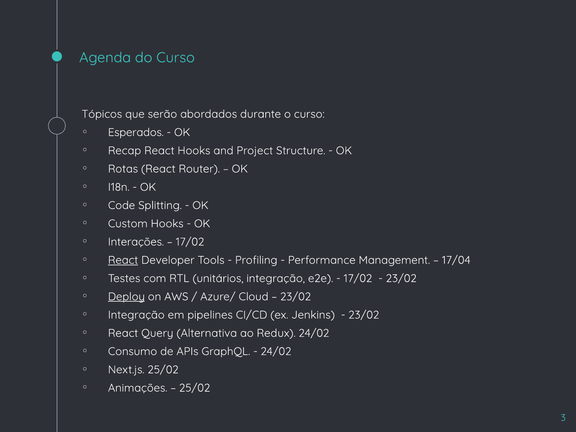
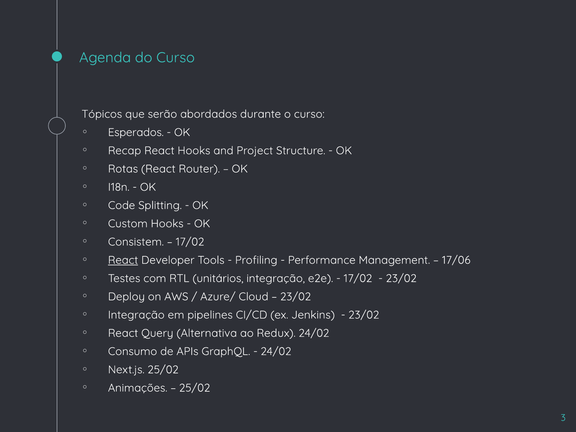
Interações: Interações -> Consistem
17/04: 17/04 -> 17/06
Deploy underline: present -> none
